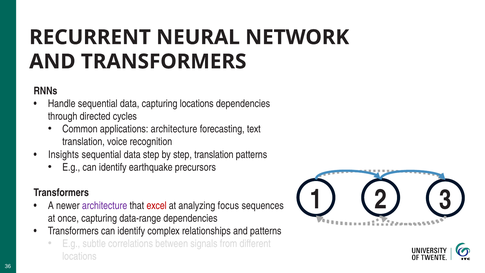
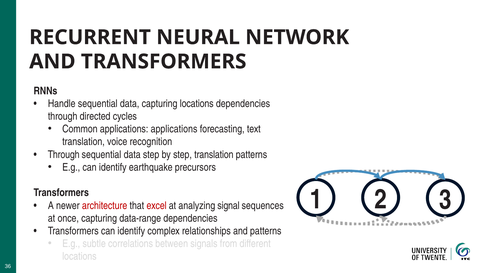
applications architecture: architecture -> applications
Insights at (64, 154): Insights -> Through
architecture at (105, 205) colour: purple -> red
focus: focus -> signal
